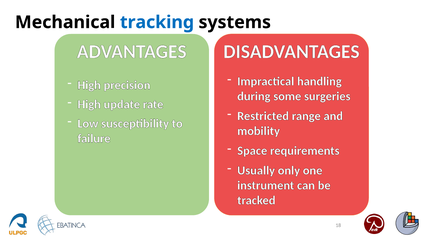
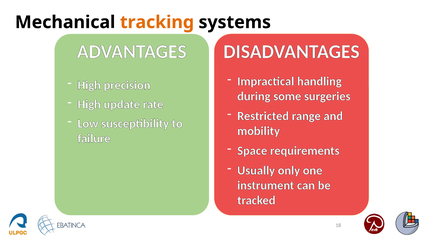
tracking colour: blue -> orange
